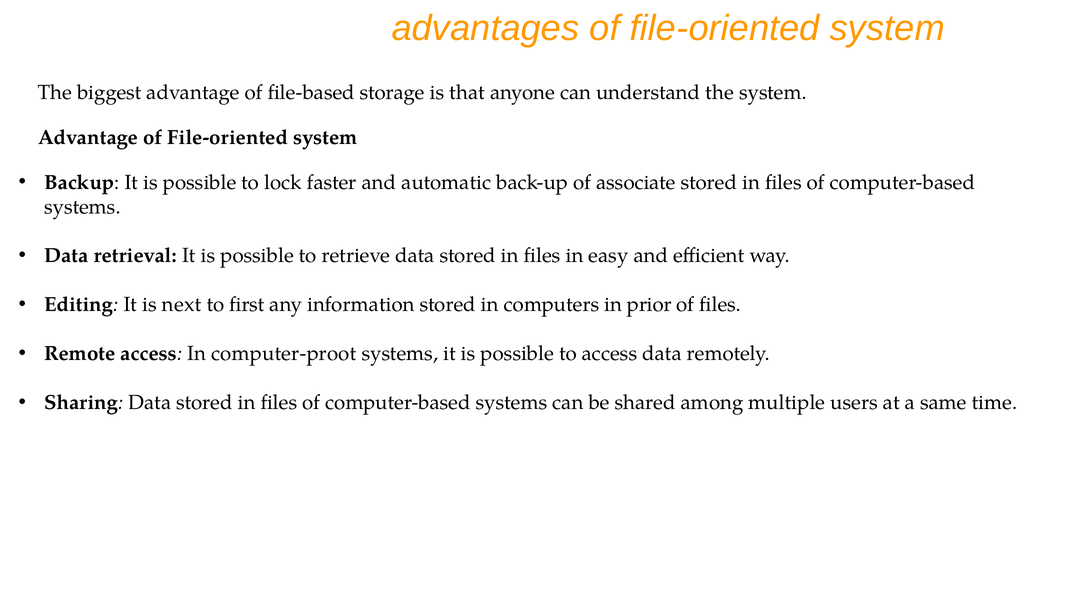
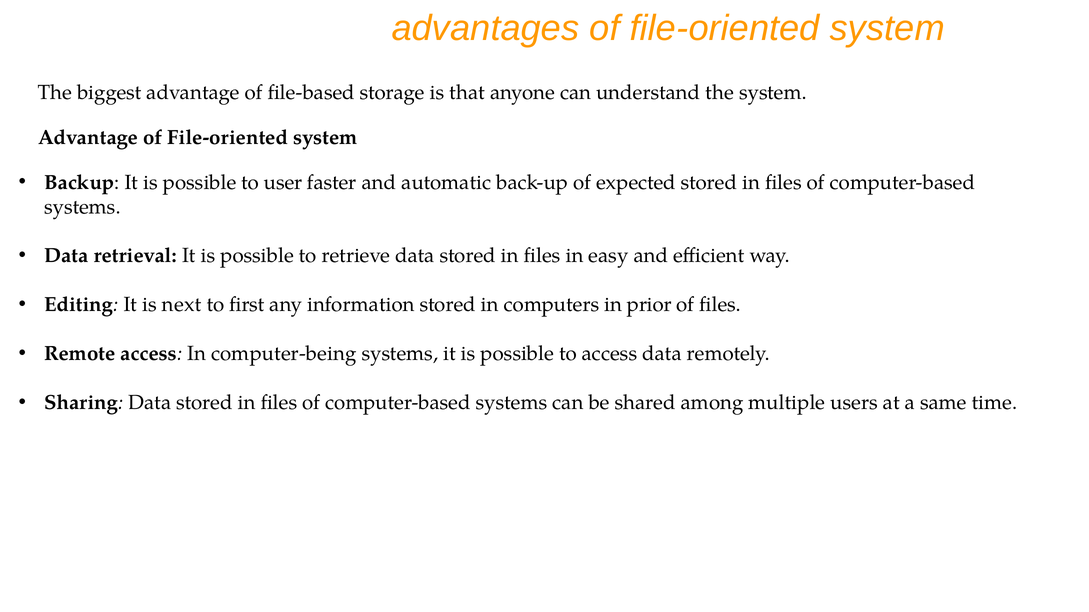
lock: lock -> user
associate: associate -> expected
computer-proot: computer-proot -> computer-being
